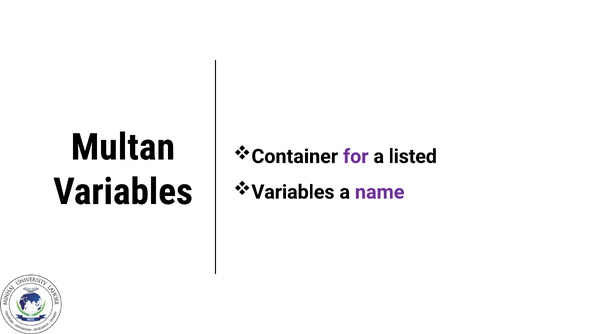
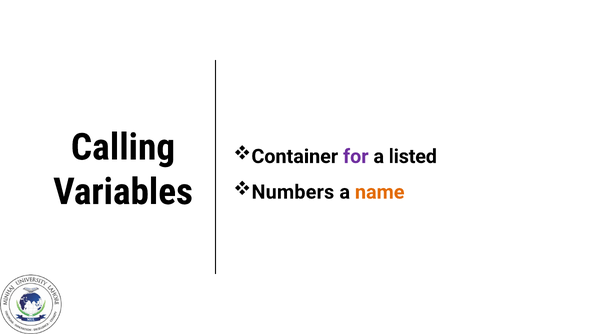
Multan: Multan -> Calling
Variables at (293, 192): Variables -> Numbers
name colour: purple -> orange
